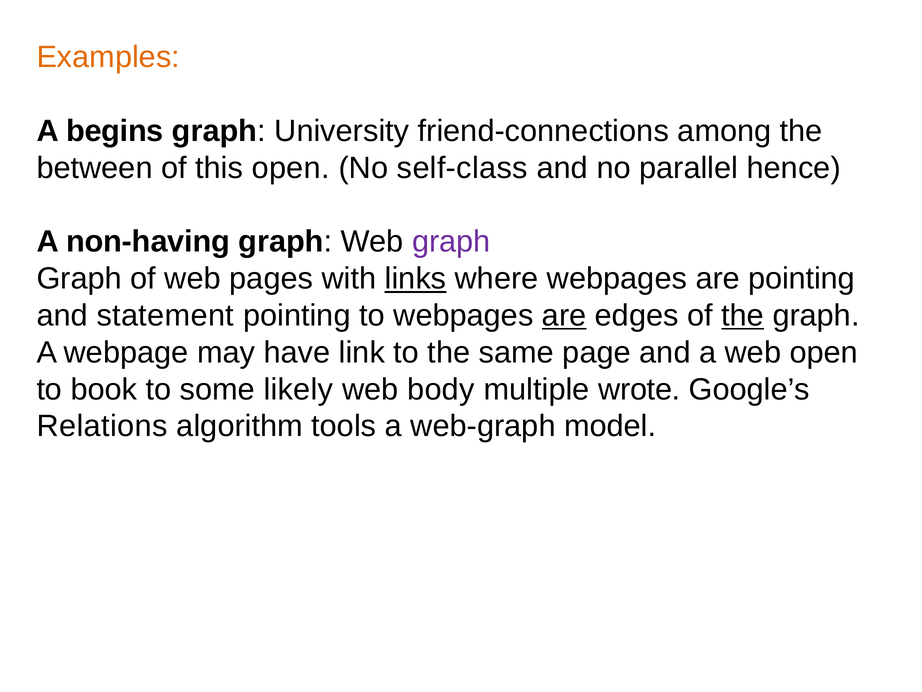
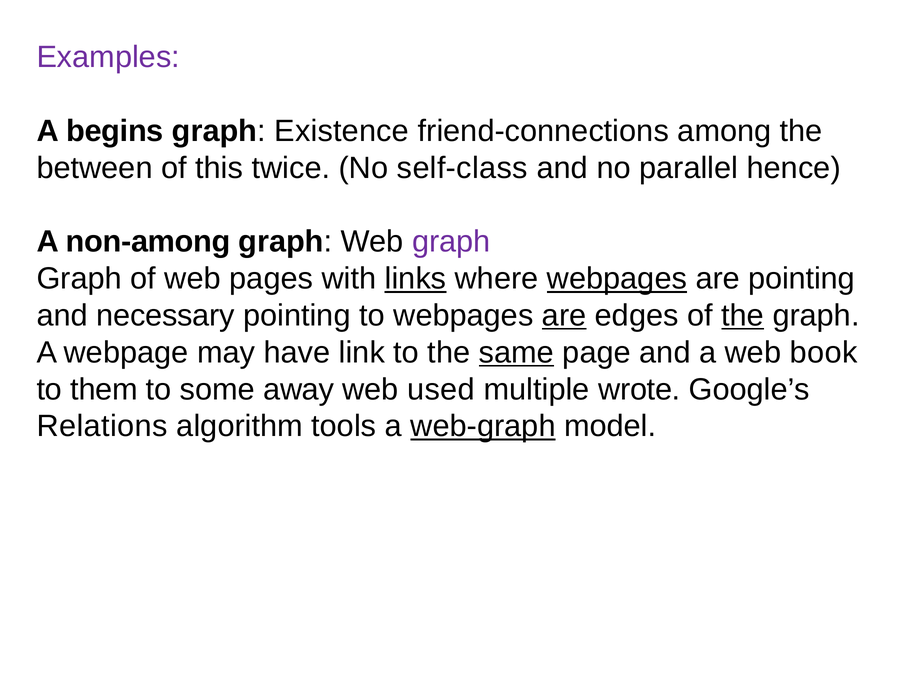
Examples colour: orange -> purple
University: University -> Existence
this open: open -> twice
non-having: non-having -> non-among
webpages at (617, 278) underline: none -> present
statement: statement -> necessary
same underline: none -> present
web open: open -> book
book: book -> them
likely: likely -> away
body: body -> used
web-graph underline: none -> present
